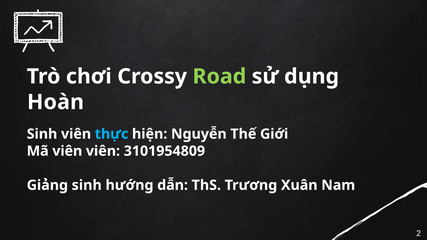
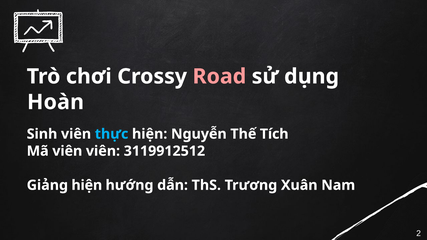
Road colour: light green -> pink
Giới: Giới -> Tích
3101954809: 3101954809 -> 3119912512
Giảng sinh: sinh -> hiện
